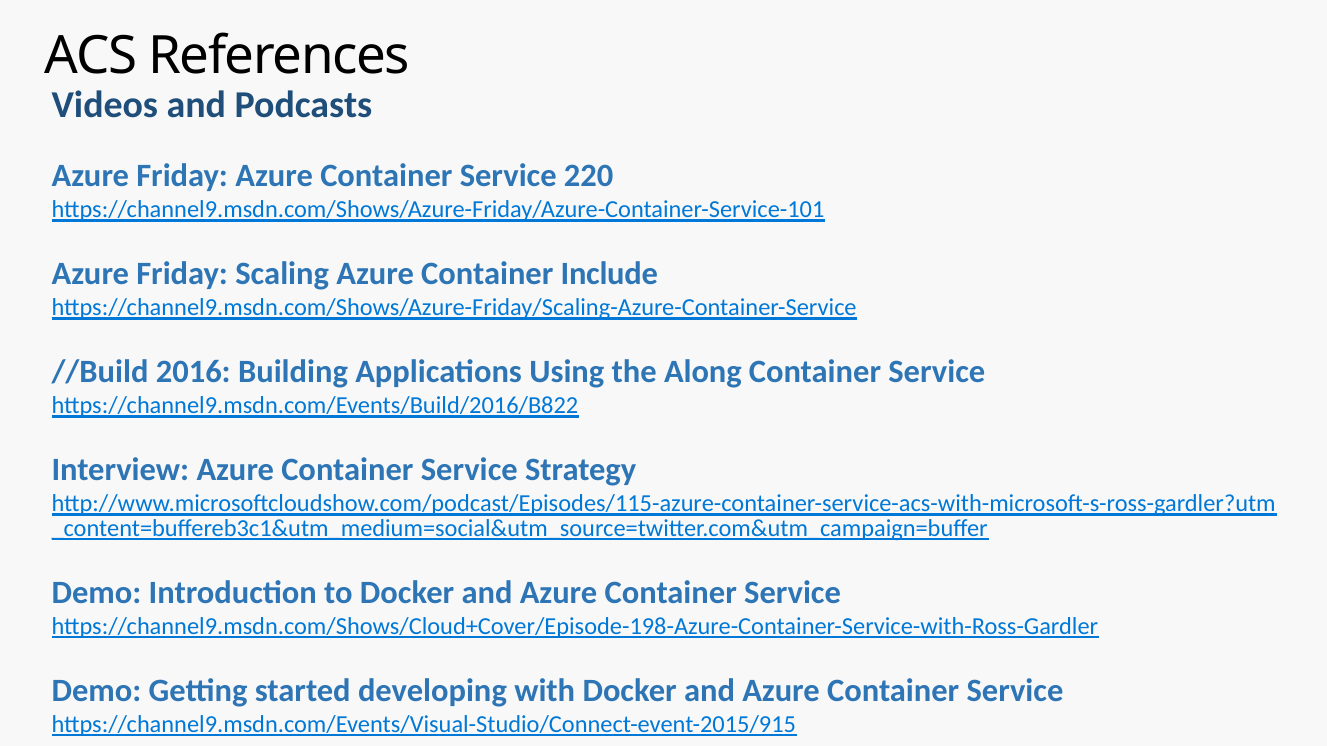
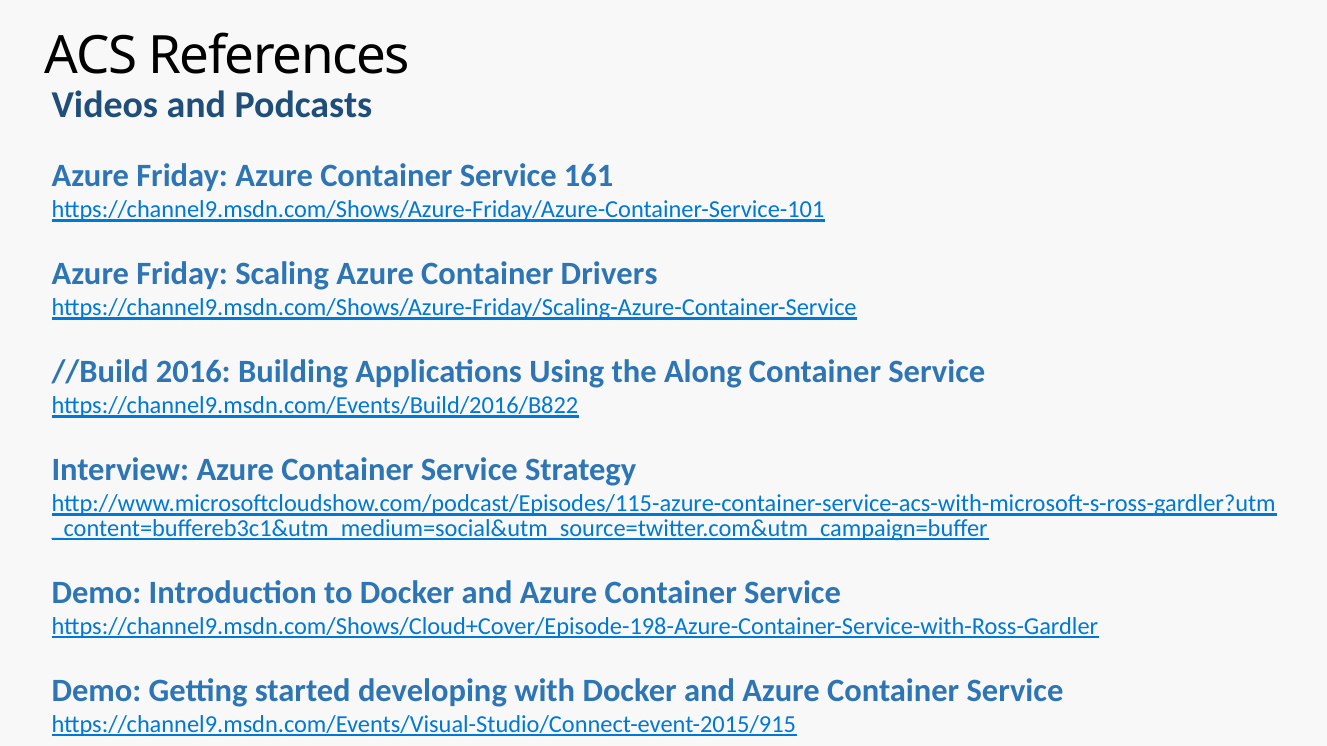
220: 220 -> 161
Include: Include -> Drivers
